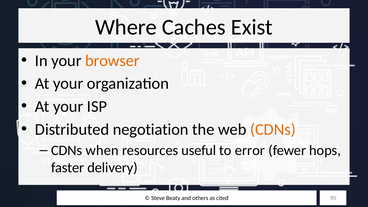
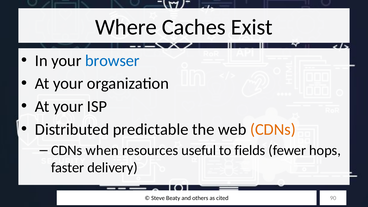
browser colour: orange -> blue
negotiation: negotiation -> predictable
error: error -> fields
